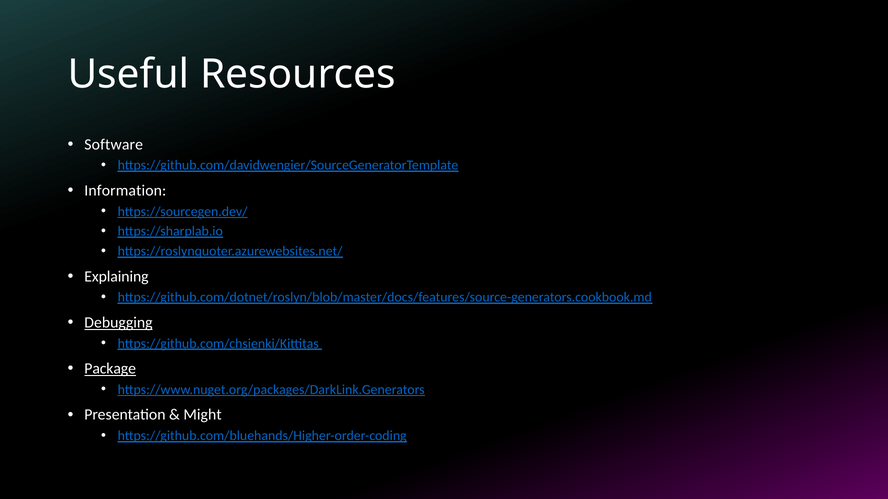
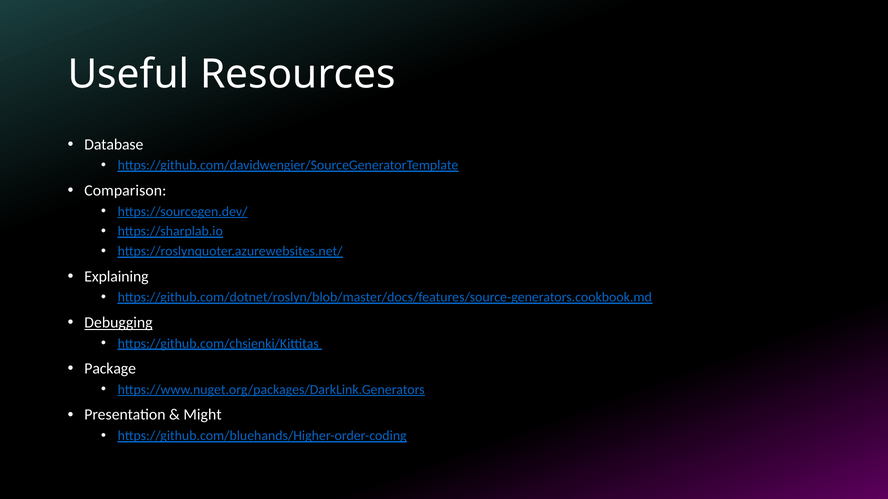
Software: Software -> Database
Information: Information -> Comparison
Package underline: present -> none
